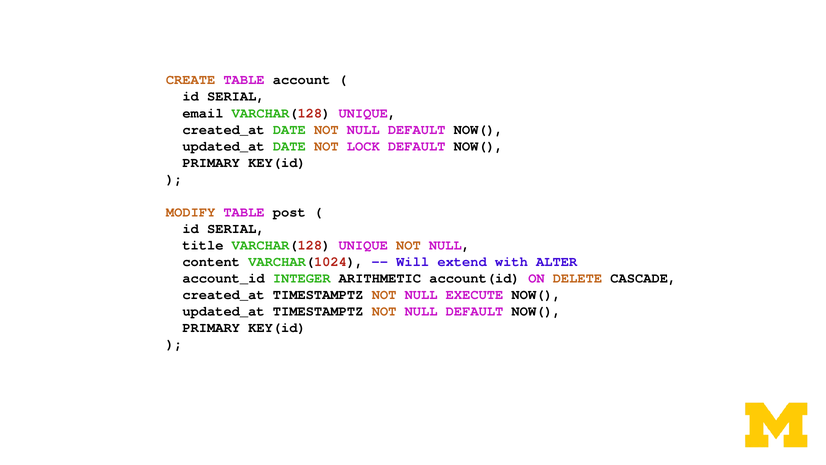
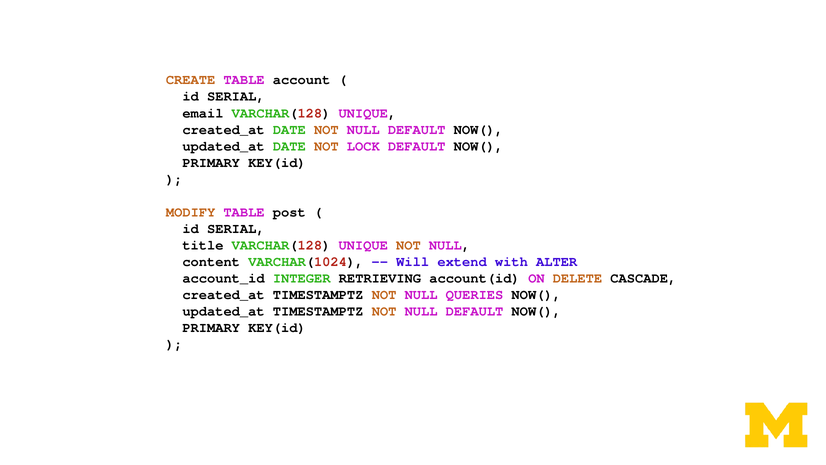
ARITHMETIC: ARITHMETIC -> RETRIEVING
EXECUTE: EXECUTE -> QUERIES
